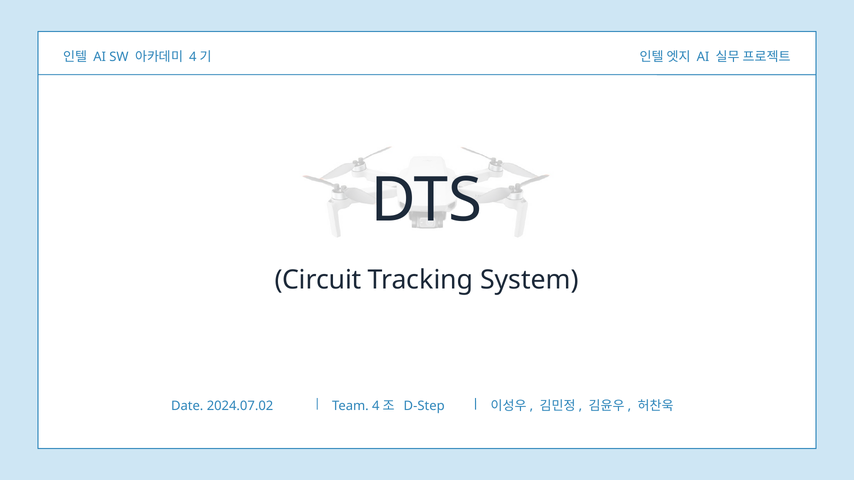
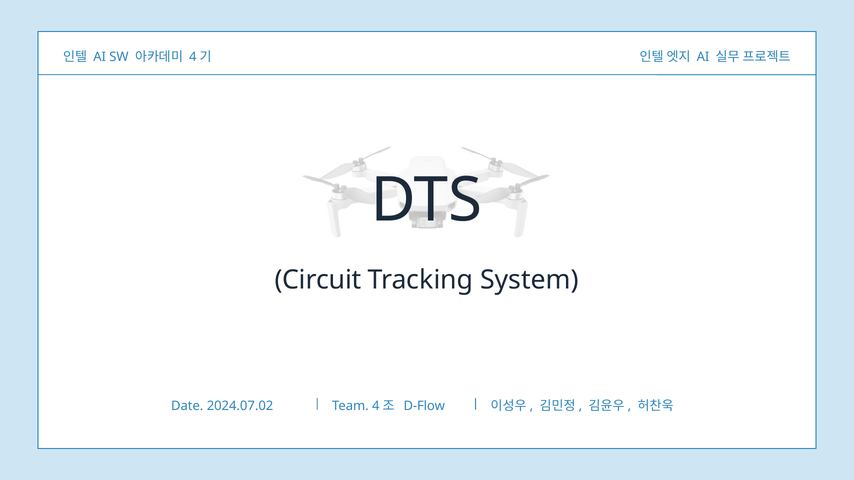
D-Step: D-Step -> D-Flow
